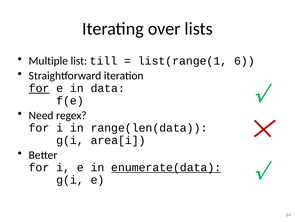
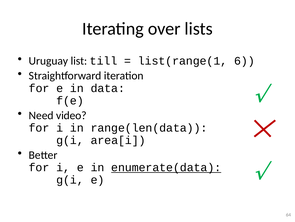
Multiple: Multiple -> Uruguay
for at (39, 88) underline: present -> none
regex: regex -> video
